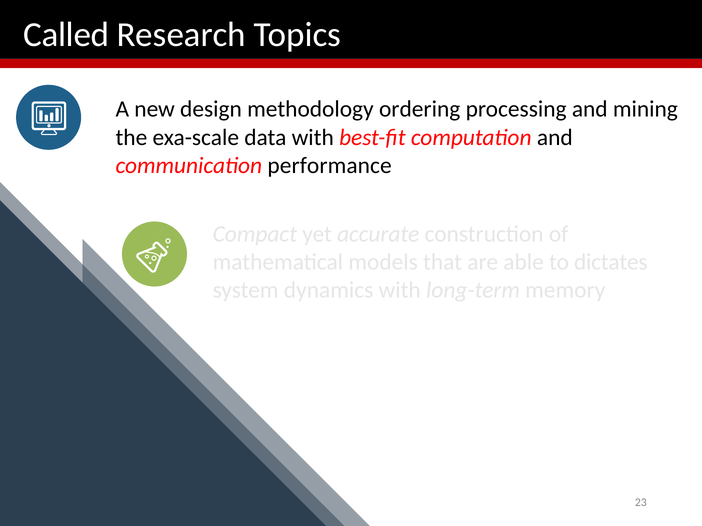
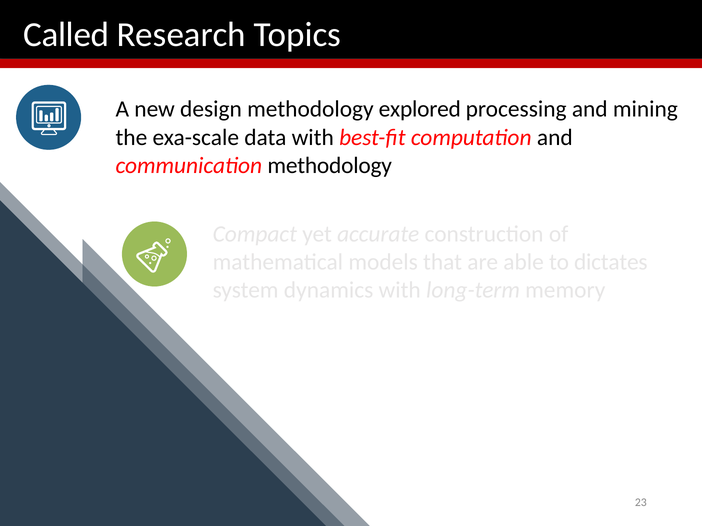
ordering: ordering -> explored
communication performance: performance -> methodology
